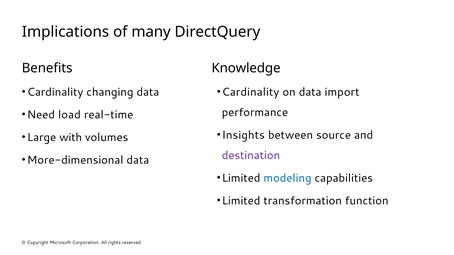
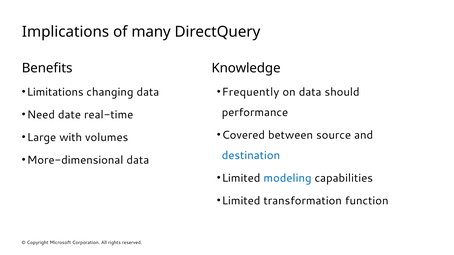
Cardinality at (55, 92): Cardinality -> Limitations
Cardinality at (251, 92): Cardinality -> Frequently
import: import -> should
load: load -> date
Insights: Insights -> Covered
destination colour: purple -> blue
